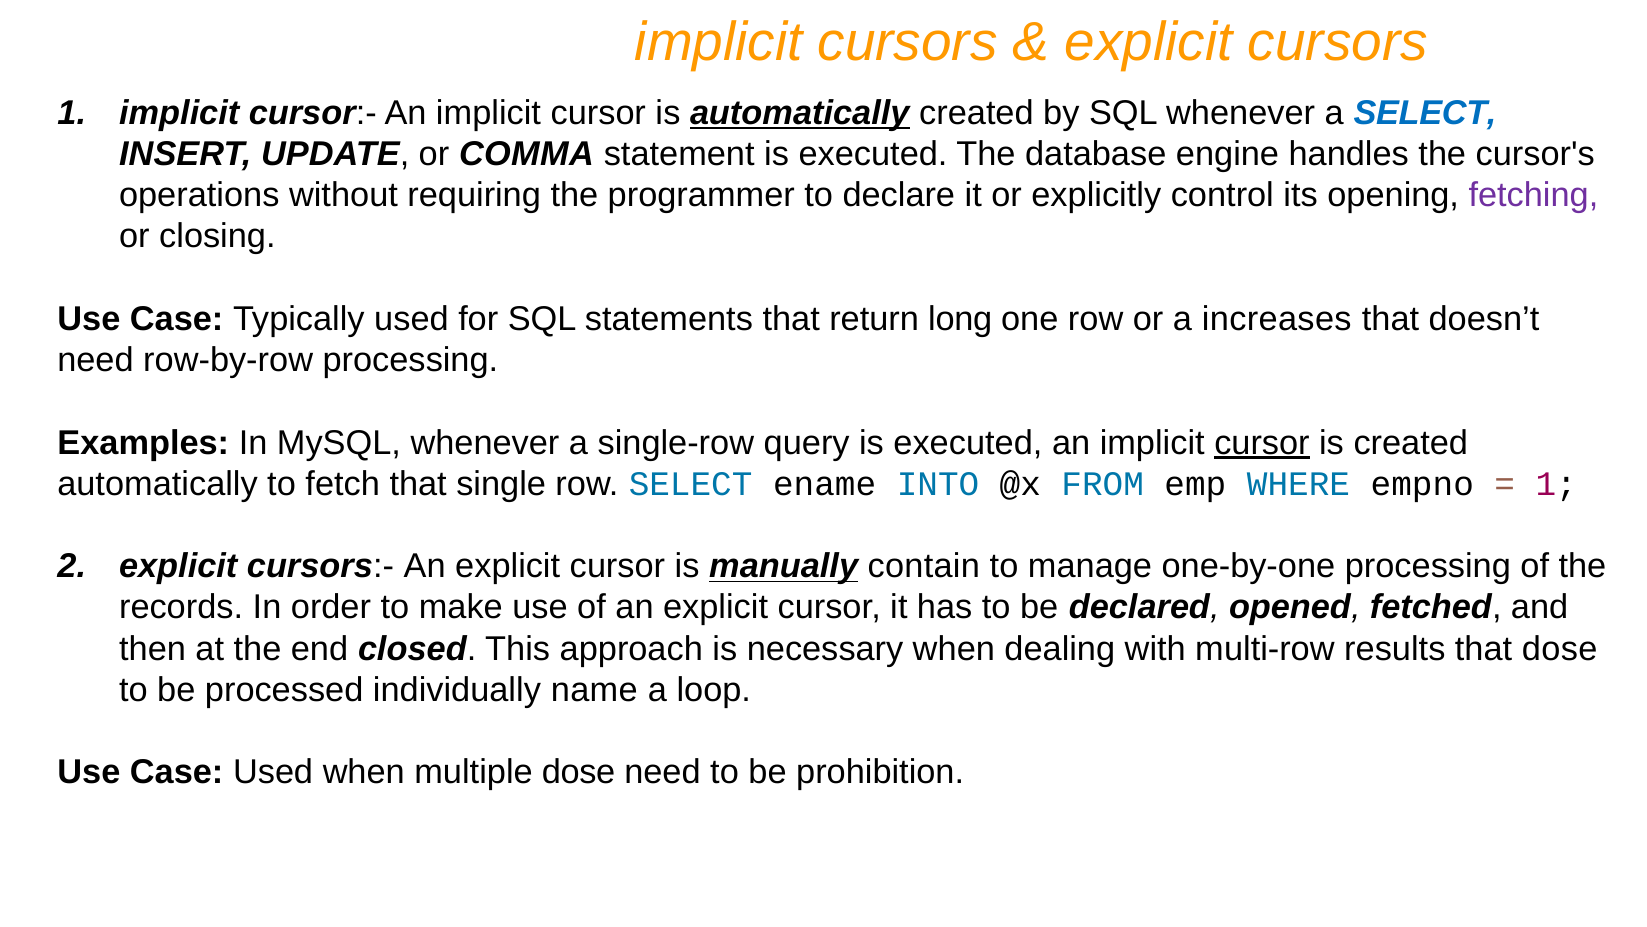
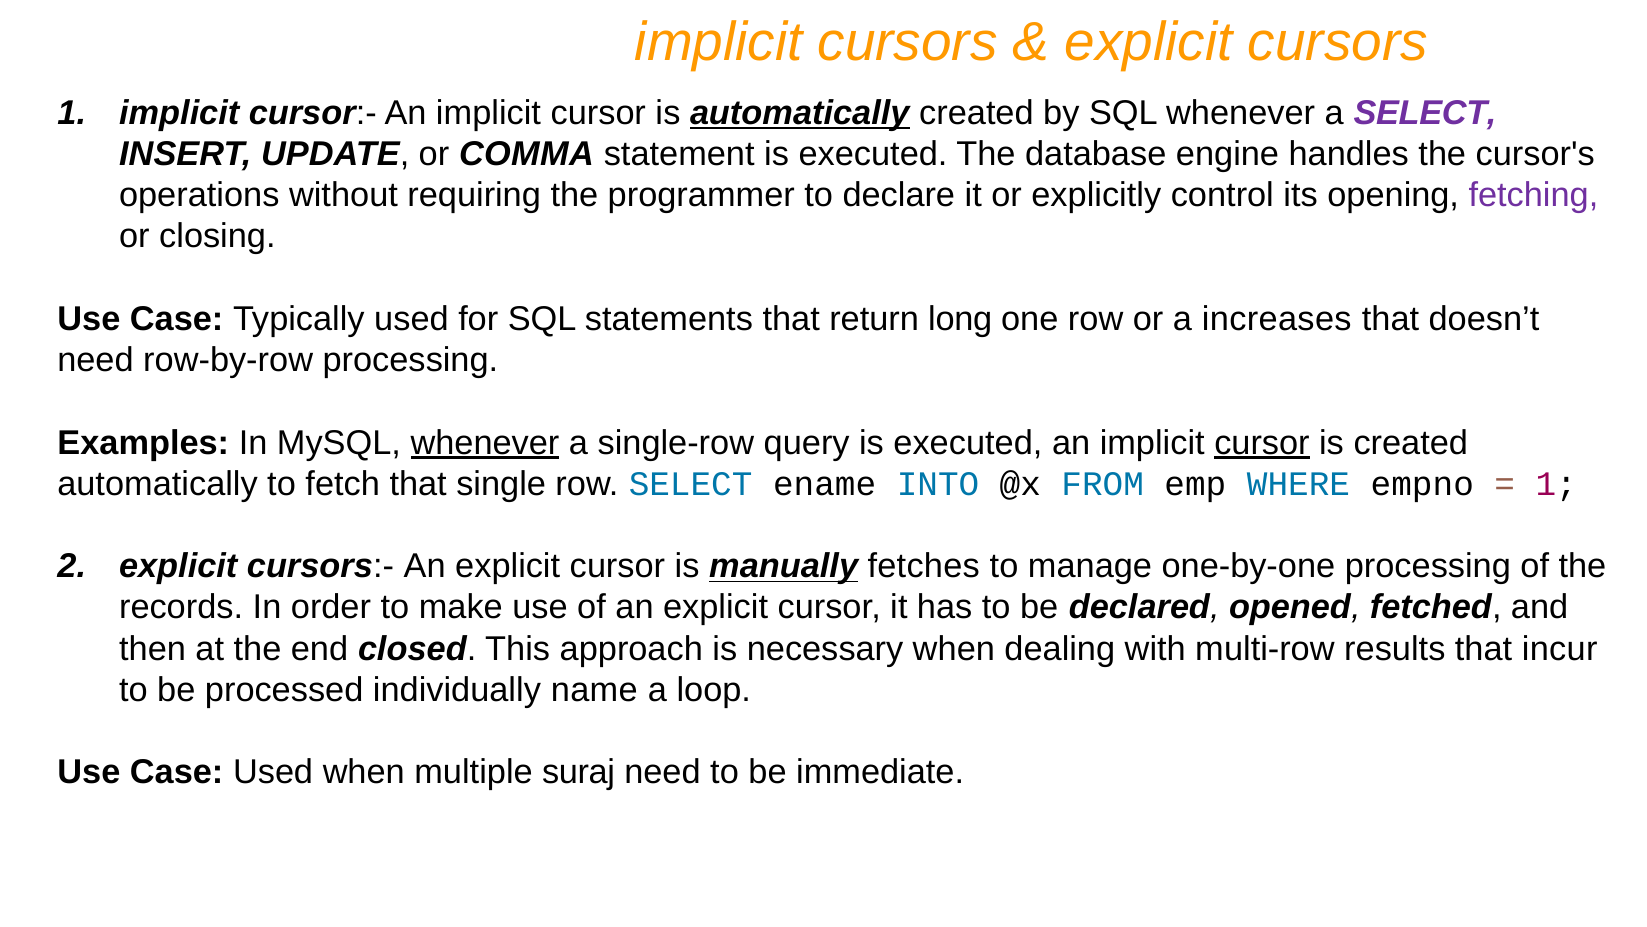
SELECT at (1425, 113) colour: blue -> purple
whenever at (485, 442) underline: none -> present
contain: contain -> fetches
that dose: dose -> incur
multiple dose: dose -> suraj
prohibition: prohibition -> immediate
